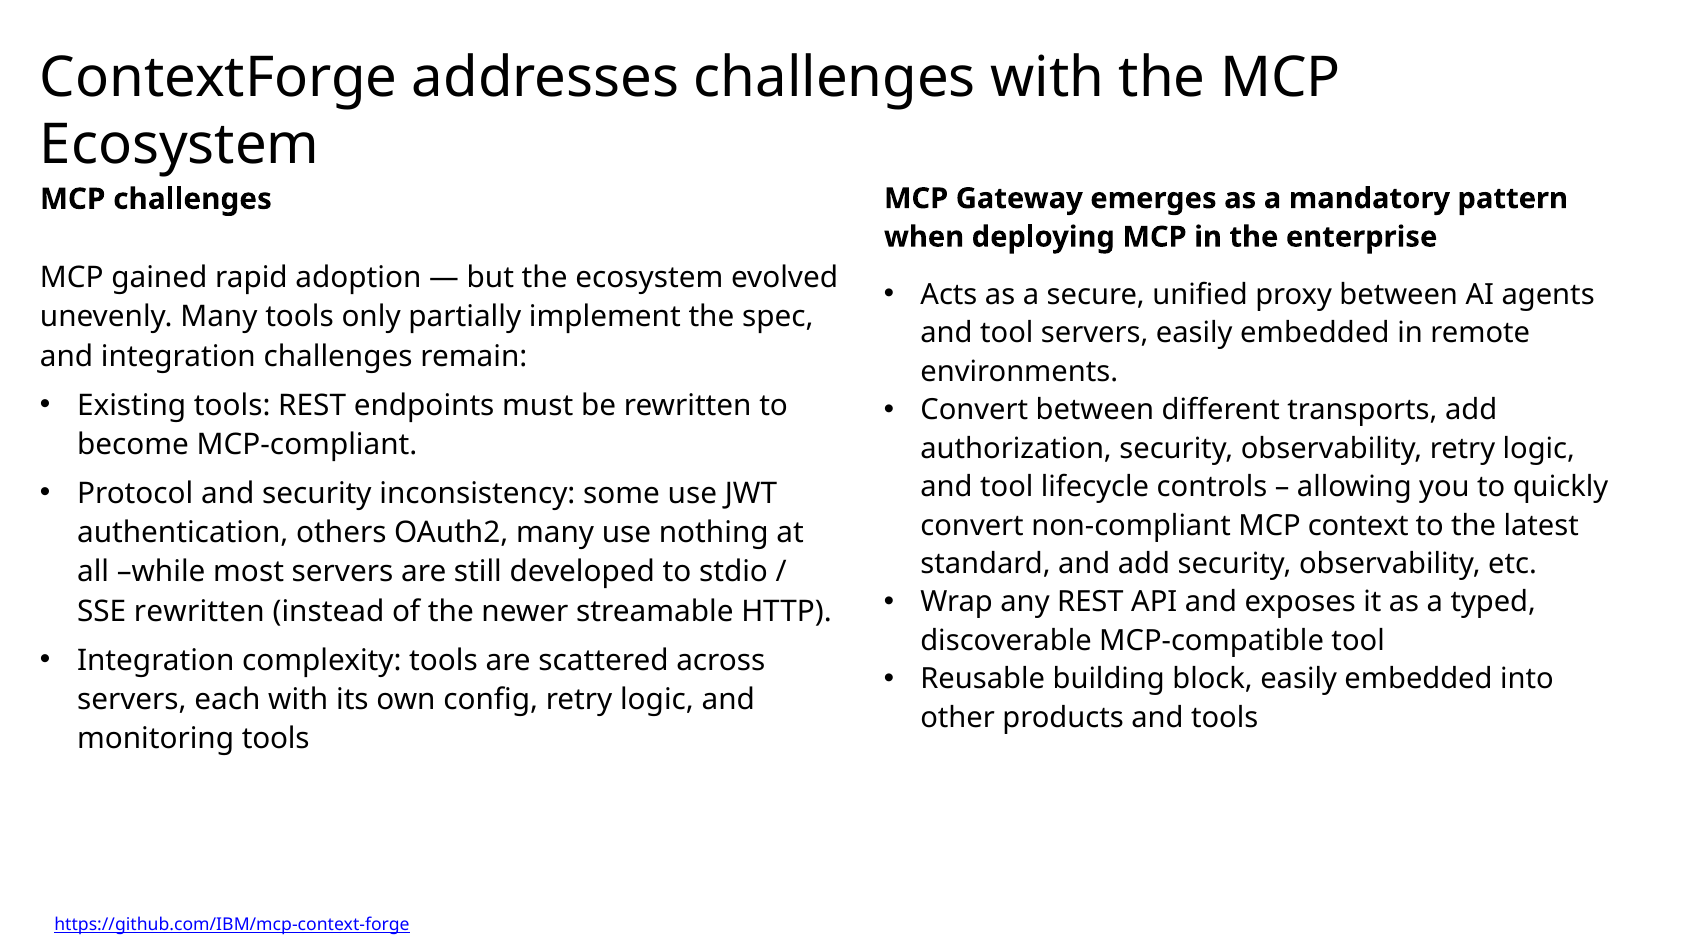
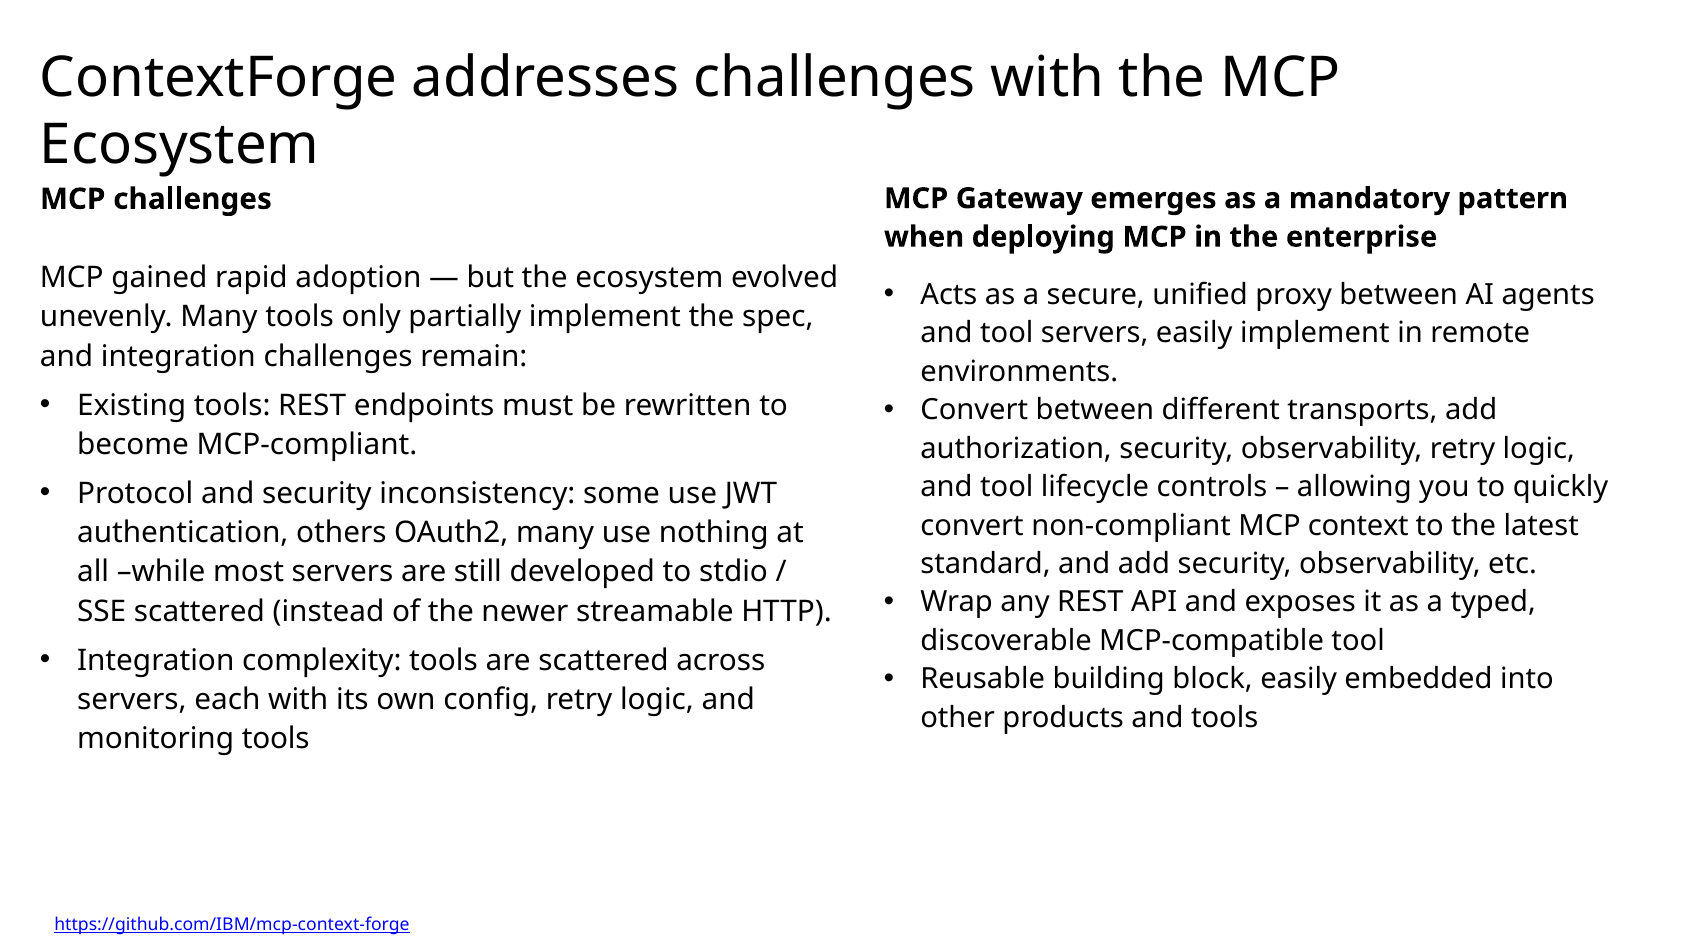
servers easily embedded: embedded -> implement
SSE rewritten: rewritten -> scattered
